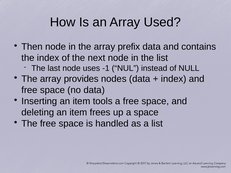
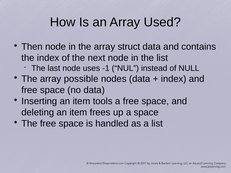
prefix: prefix -> struct
provides: provides -> possible
